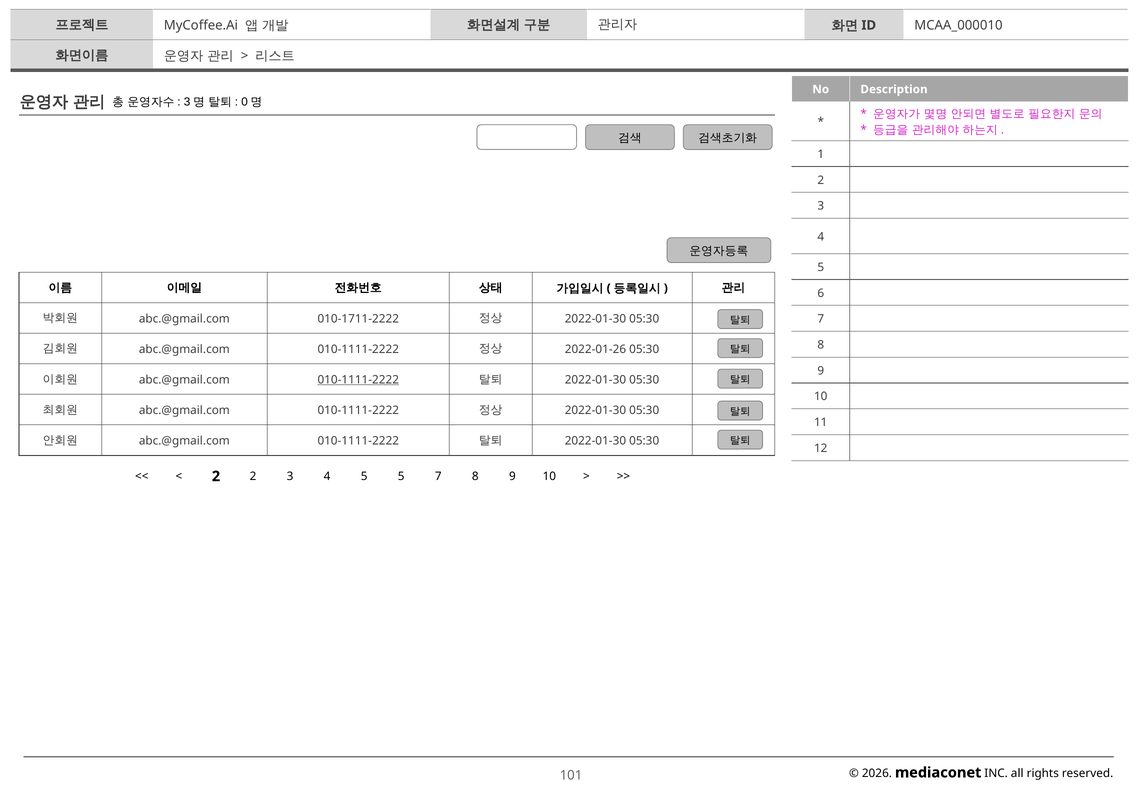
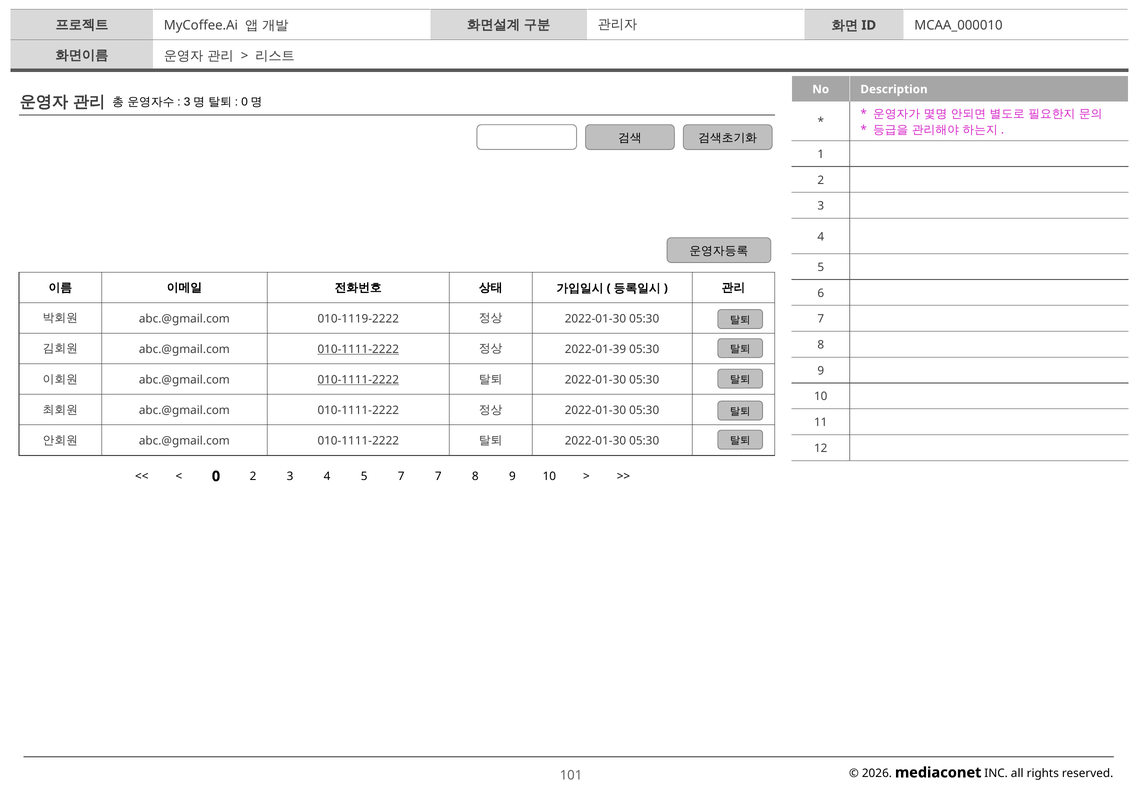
010-1711-2222: 010-1711-2222 -> 010-1119-2222
010-1111-2222 at (358, 349) underline: none -> present
2022-01-26: 2022-01-26 -> 2022-01-39
2 at (216, 477): 2 -> 0
5 5: 5 -> 7
